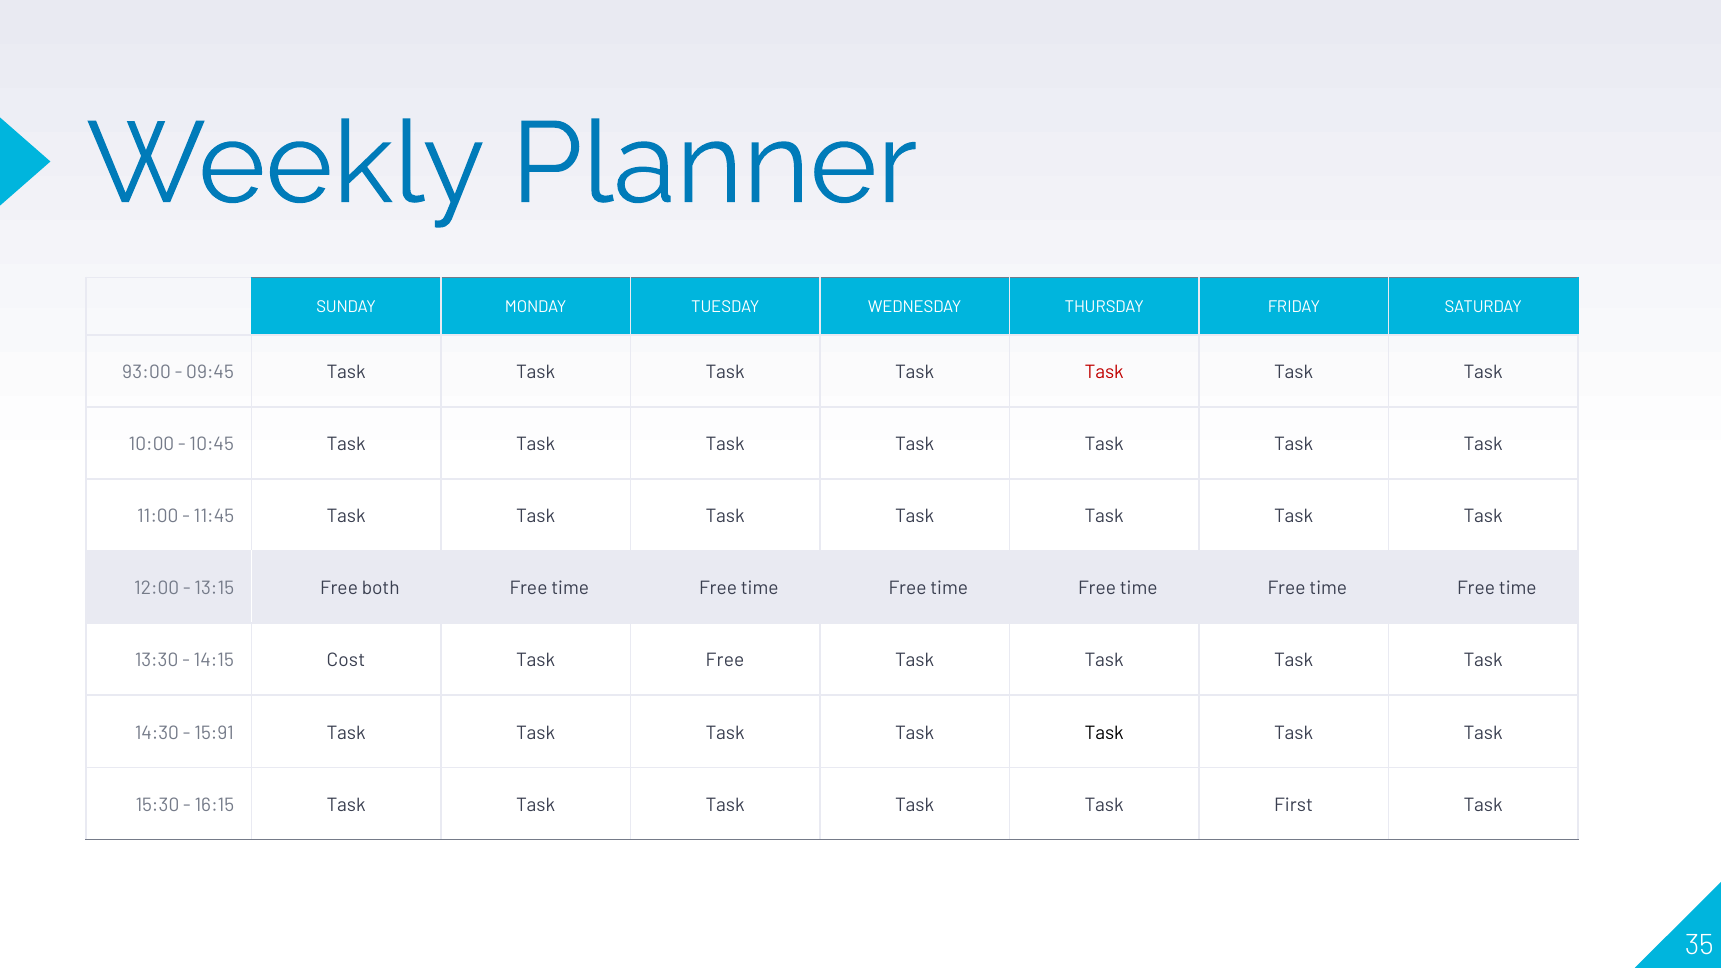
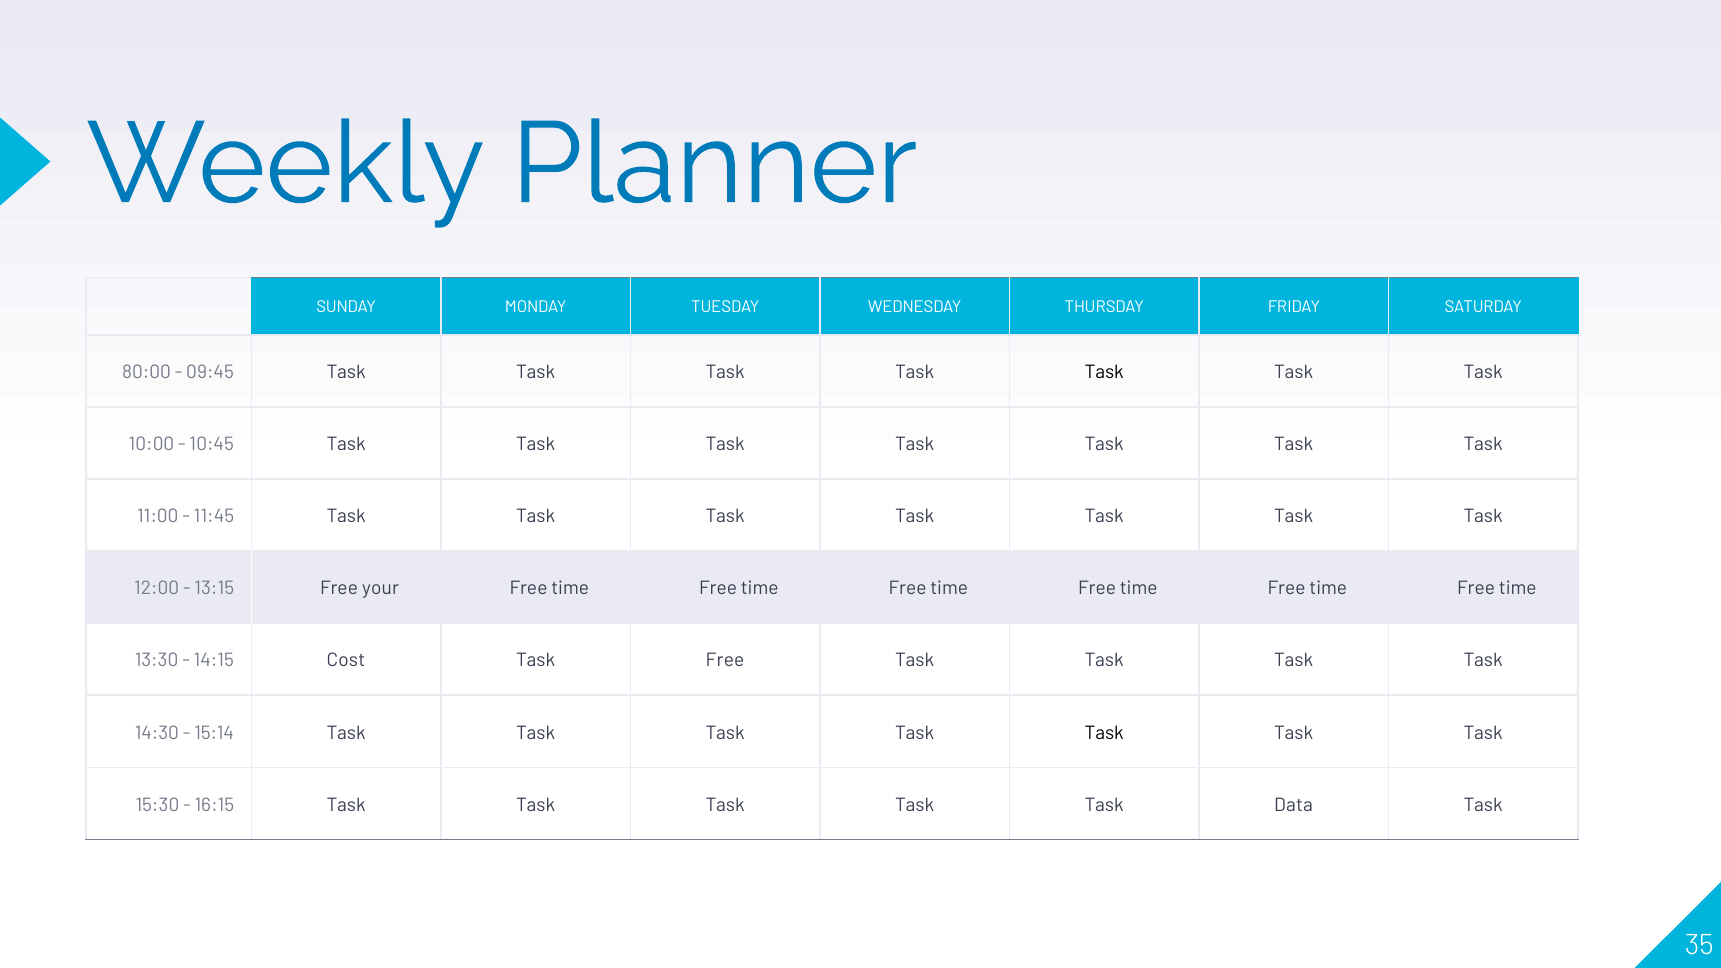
93:00: 93:00 -> 80:00
Task at (1104, 372) colour: red -> black
both: both -> your
15:91: 15:91 -> 15:14
First: First -> Data
